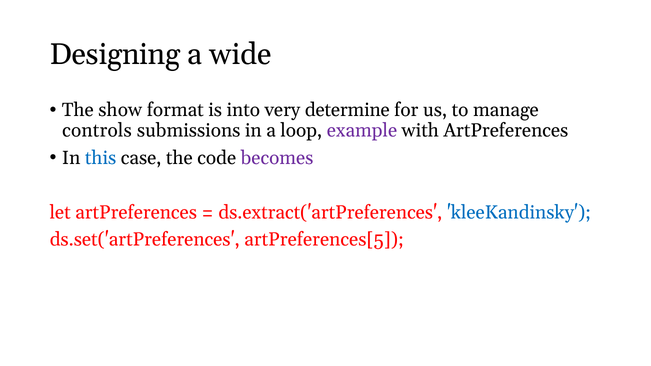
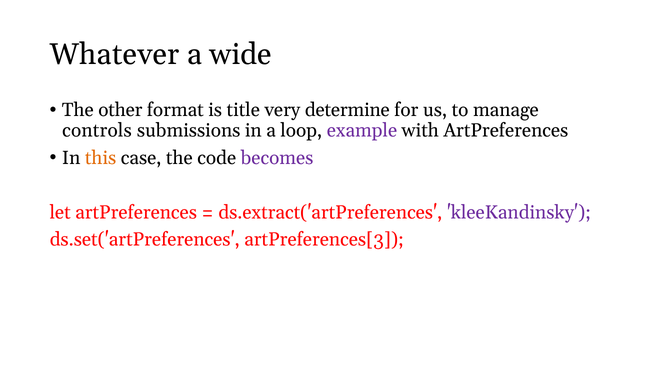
Designing: Designing -> Whatever
show: show -> other
into: into -> title
this colour: blue -> orange
kleeKandinsky colour: blue -> purple
artPreferences[5: artPreferences[5 -> artPreferences[3
